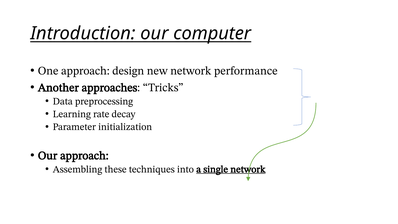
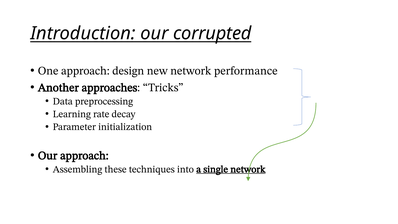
computer: computer -> corrupted
